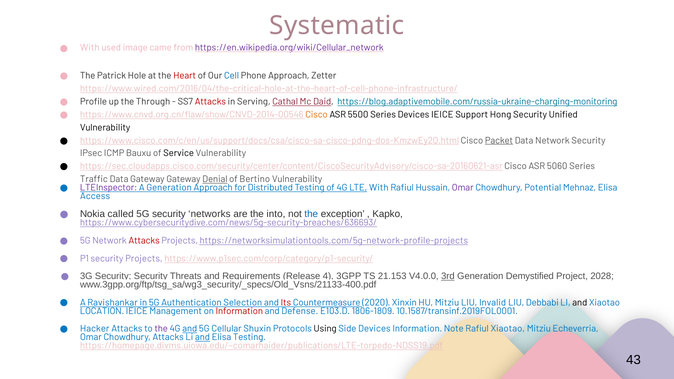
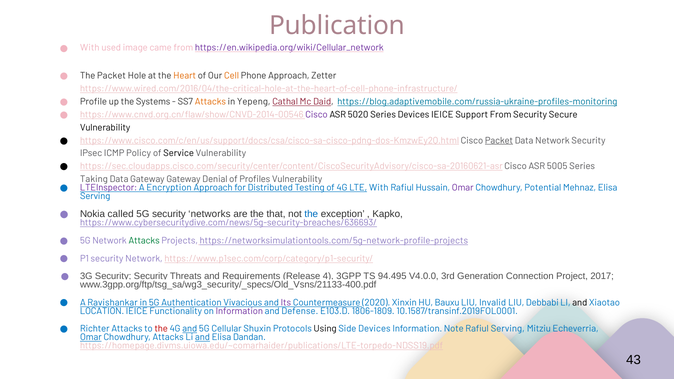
Systematic: Systematic -> Publication
The Patrick: Patrick -> Packet
Heart colour: red -> orange
Cell colour: blue -> orange
Through: Through -> Systems
Attacks at (210, 102) colour: red -> orange
Serving: Serving -> Yepeng
https://blog.adaptivemobile.com/russia-ukraine-charging-monitoring: https://blog.adaptivemobile.com/russia-ukraine-charging-monitoring -> https://blog.adaptivemobile.com/russia-ukraine-profiles-monitoring
Cisco at (316, 115) colour: orange -> purple
5500: 5500 -> 5020
Support Hong: Hong -> From
Unified: Unified -> Secure
Bauxu: Bauxu -> Policy
5060: 5060 -> 5005
Traffic: Traffic -> Taking
Denial underline: present -> none
Bertino: Bertino -> Profiles
A Generation: Generation -> Encryption
Access at (95, 196): Access -> Serving
into: into -> that
Attacks at (144, 241) colour: red -> green
security Projects: Projects -> Network
21.153: 21.153 -> 94.495
3rd underline: present -> none
Demystified: Demystified -> Connection
2028: 2028 -> 2017
Selection: Selection -> Vivacious
Its colour: red -> purple
HU Mitziu: Mitziu -> Bauxu
Management: Management -> Functionality
Information at (239, 311) colour: red -> purple
Hacker: Hacker -> Richter
the at (161, 329) colour: purple -> red
Rafiul Xiaotao: Xiaotao -> Serving
Omar at (91, 337) underline: none -> present
Elisa Testing: Testing -> Dandan
